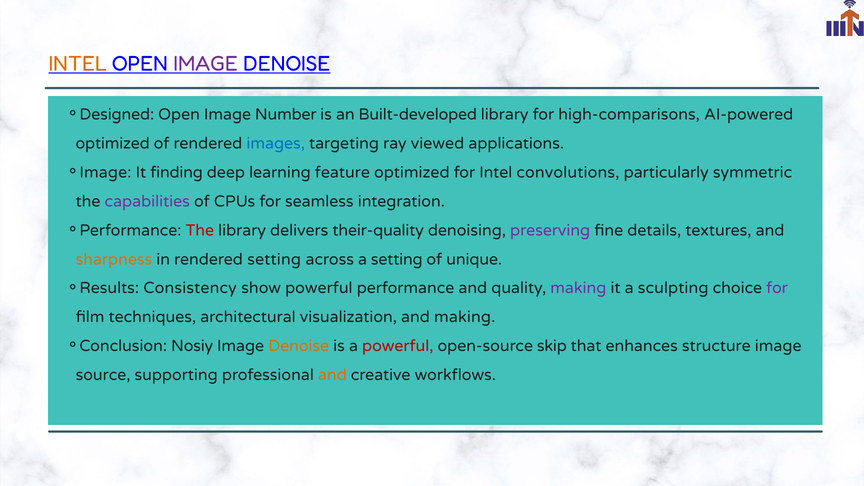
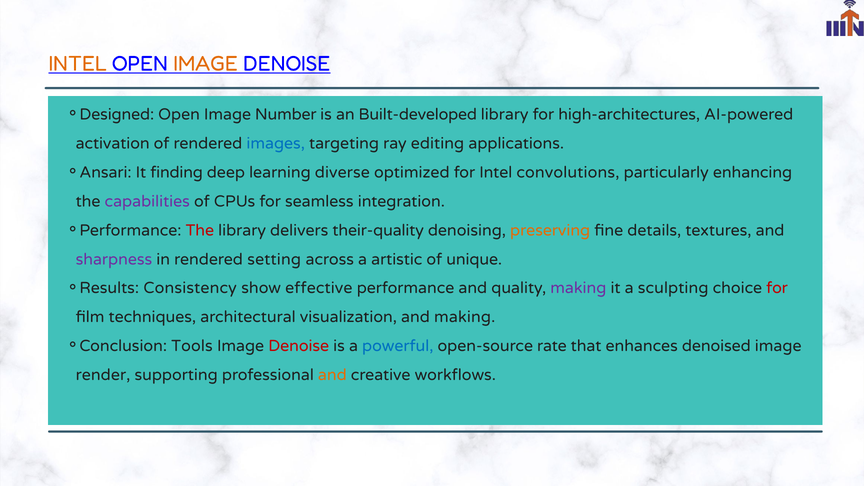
IMAGE at (206, 64) colour: purple -> orange
high-comparisons: high-comparisons -> high-architectures
optimized at (113, 143): optimized -> activation
viewed: viewed -> editing
Image at (105, 172): Image -> Ansari
feature: feature -> diverse
symmetric: symmetric -> enhancing
preserving colour: purple -> orange
sharpness colour: orange -> purple
a setting: setting -> artistic
show powerful: powerful -> effective
for at (777, 288) colour: purple -> red
Nosiy: Nosiy -> Tools
Denoise at (299, 346) colour: orange -> red
powerful at (398, 346) colour: red -> blue
skip: skip -> rate
structure: structure -> denoised
source: source -> render
